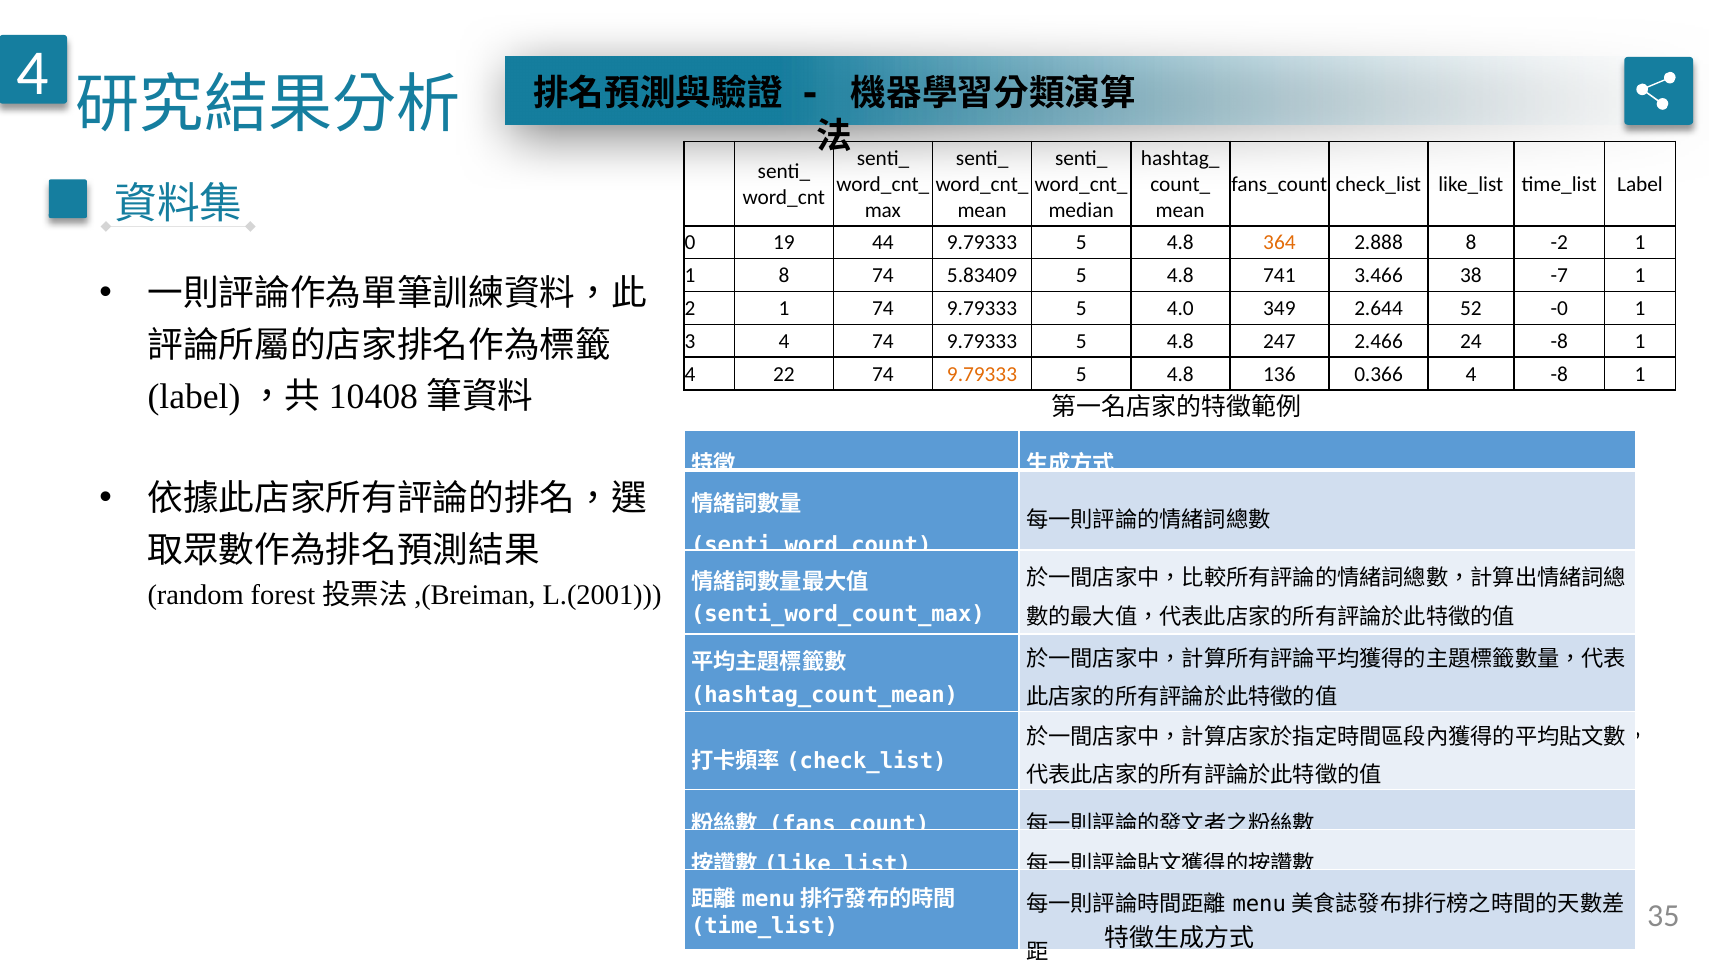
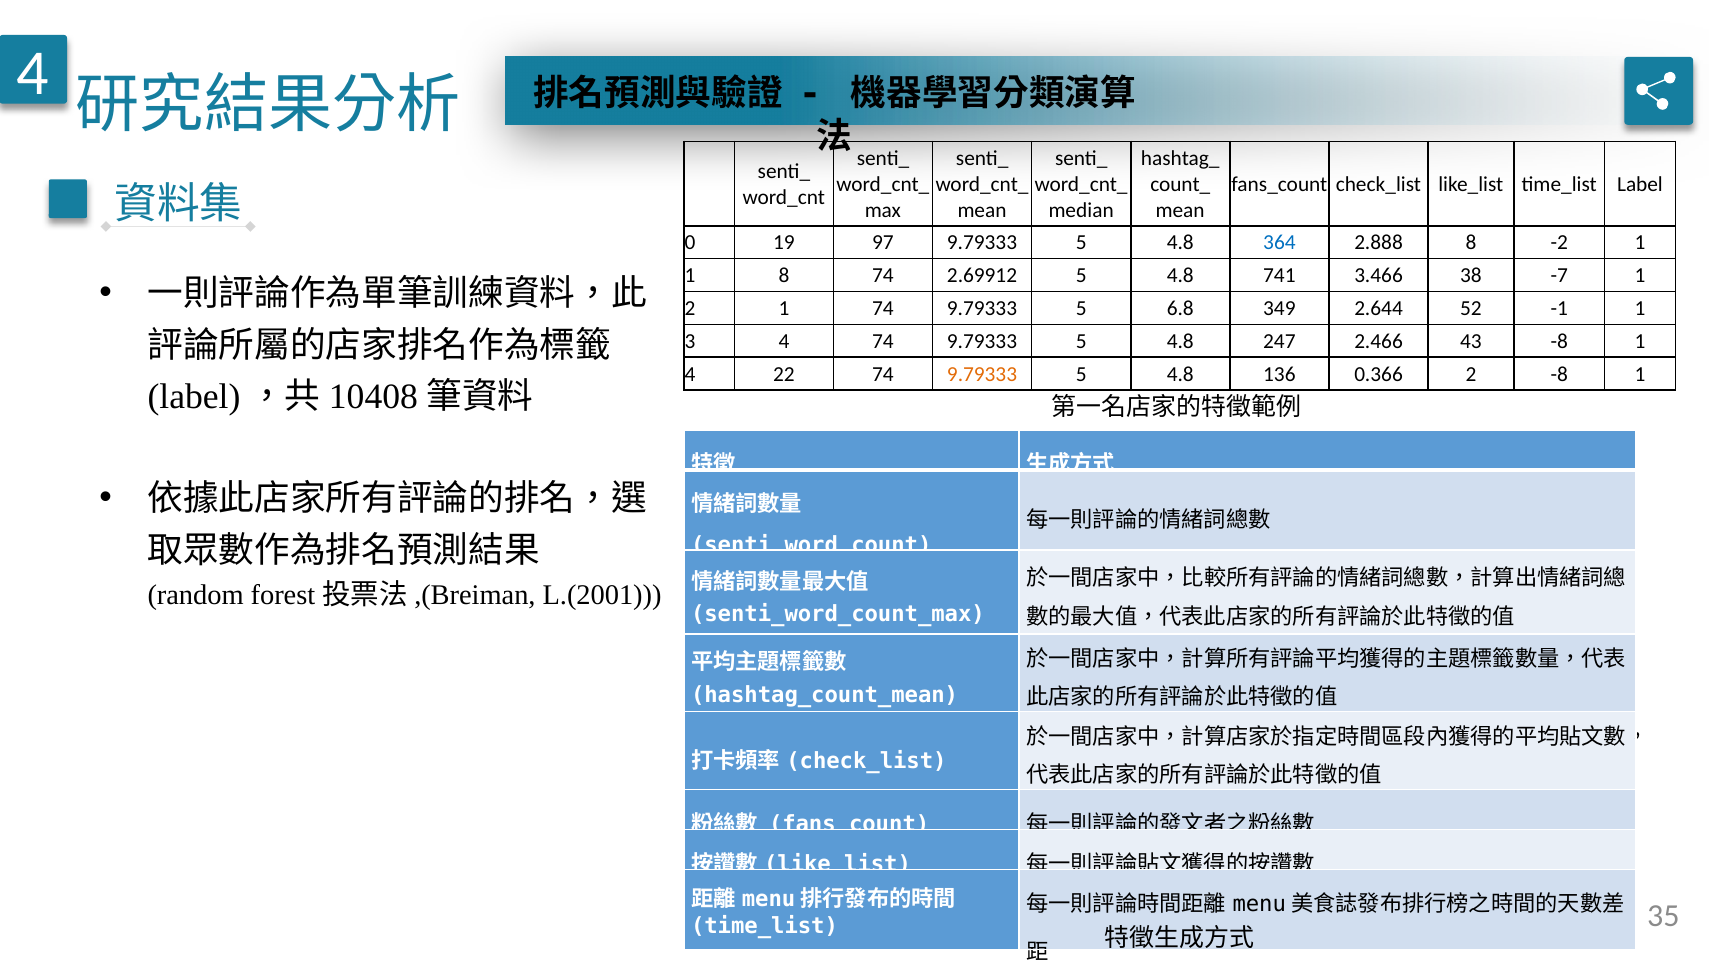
44: 44 -> 97
364 colour: orange -> blue
5.83409: 5.83409 -> 2.69912
4.0: 4.0 -> 6.8
-0: -0 -> -1
24: 24 -> 43
0.366 4: 4 -> 2
